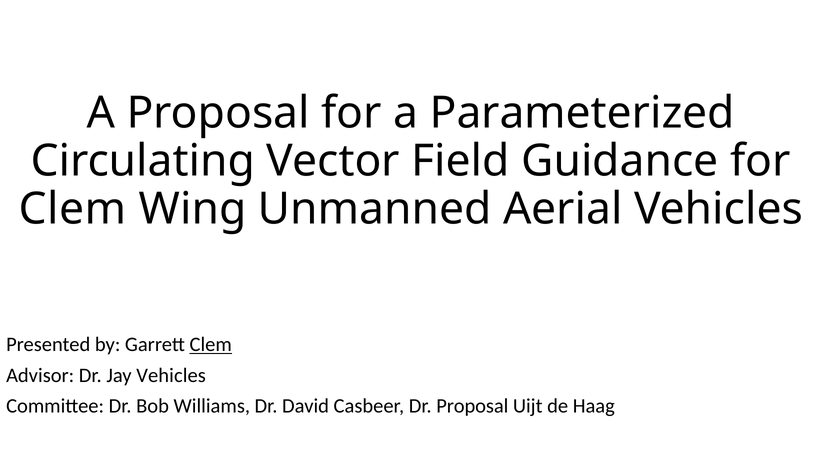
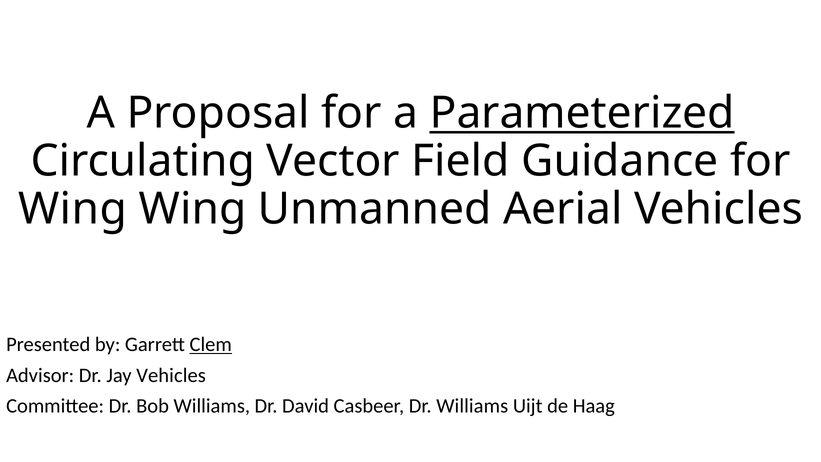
Parameterized underline: none -> present
Clem at (73, 209): Clem -> Wing
Dr Proposal: Proposal -> Williams
